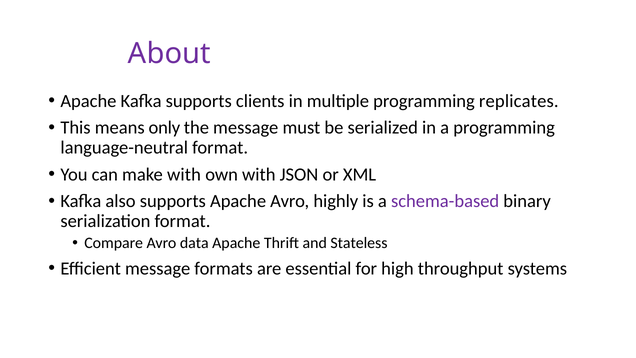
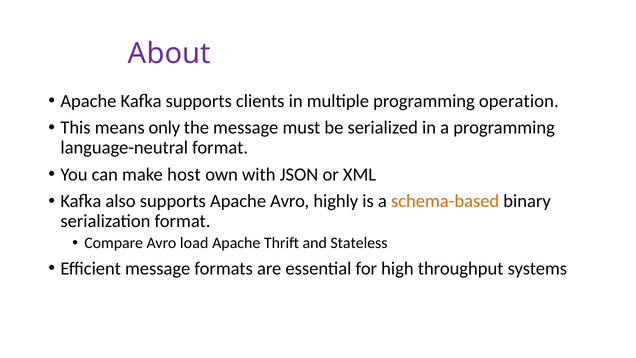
replicates: replicates -> operation
make with: with -> host
schema-based colour: purple -> orange
data: data -> load
